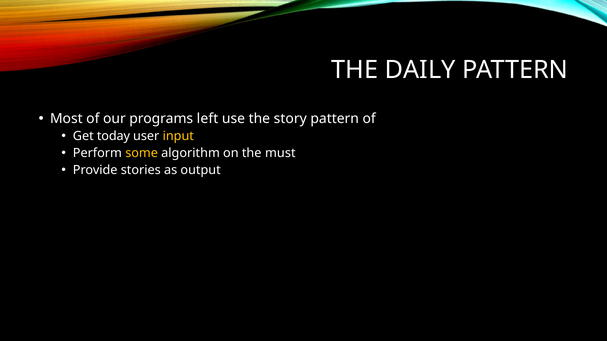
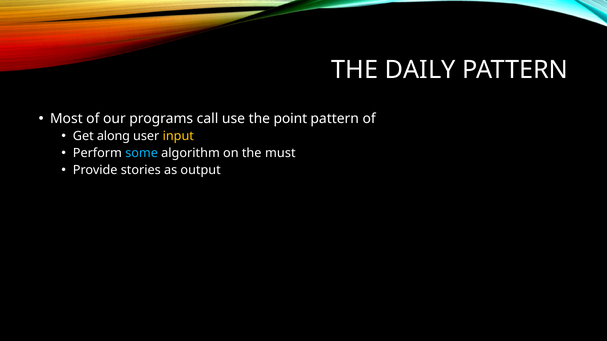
left: left -> call
story: story -> point
today: today -> along
some colour: yellow -> light blue
